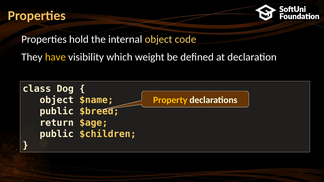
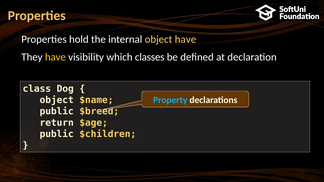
object code: code -> have
weight: weight -> classes
Property colour: yellow -> light blue
